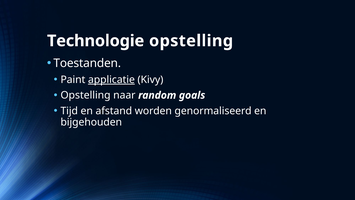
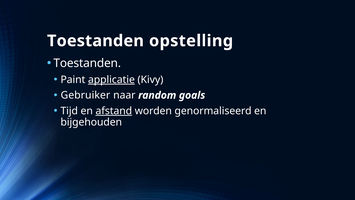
Technologie at (96, 41): Technologie -> Toestanden
Opstelling at (86, 95): Opstelling -> Gebruiker
afstand underline: none -> present
